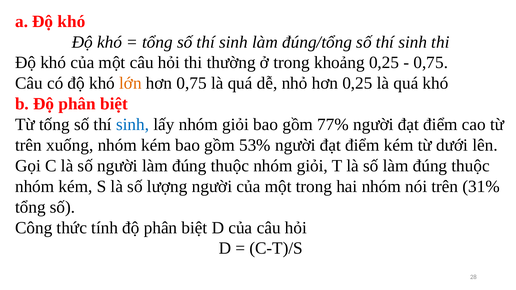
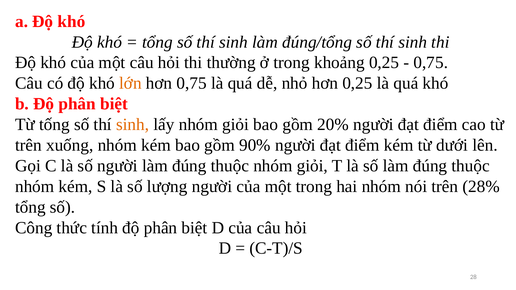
sinh at (133, 125) colour: blue -> orange
77%: 77% -> 20%
53%: 53% -> 90%
31%: 31% -> 28%
